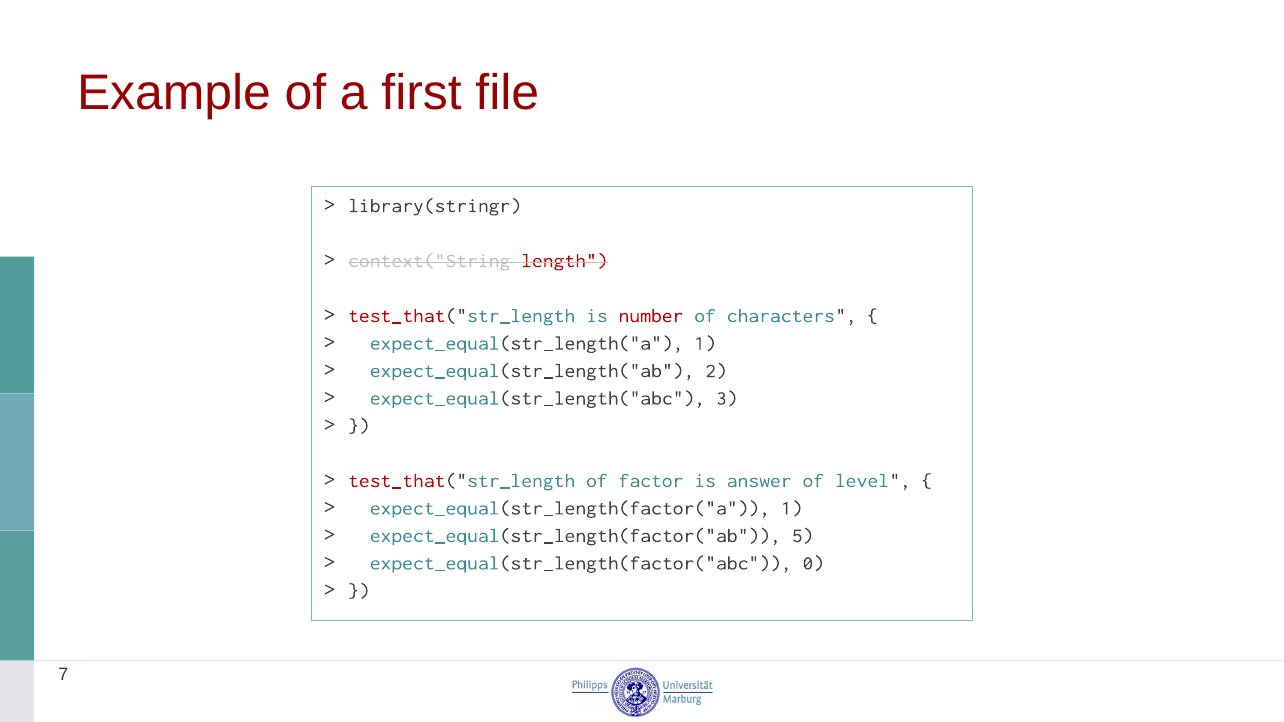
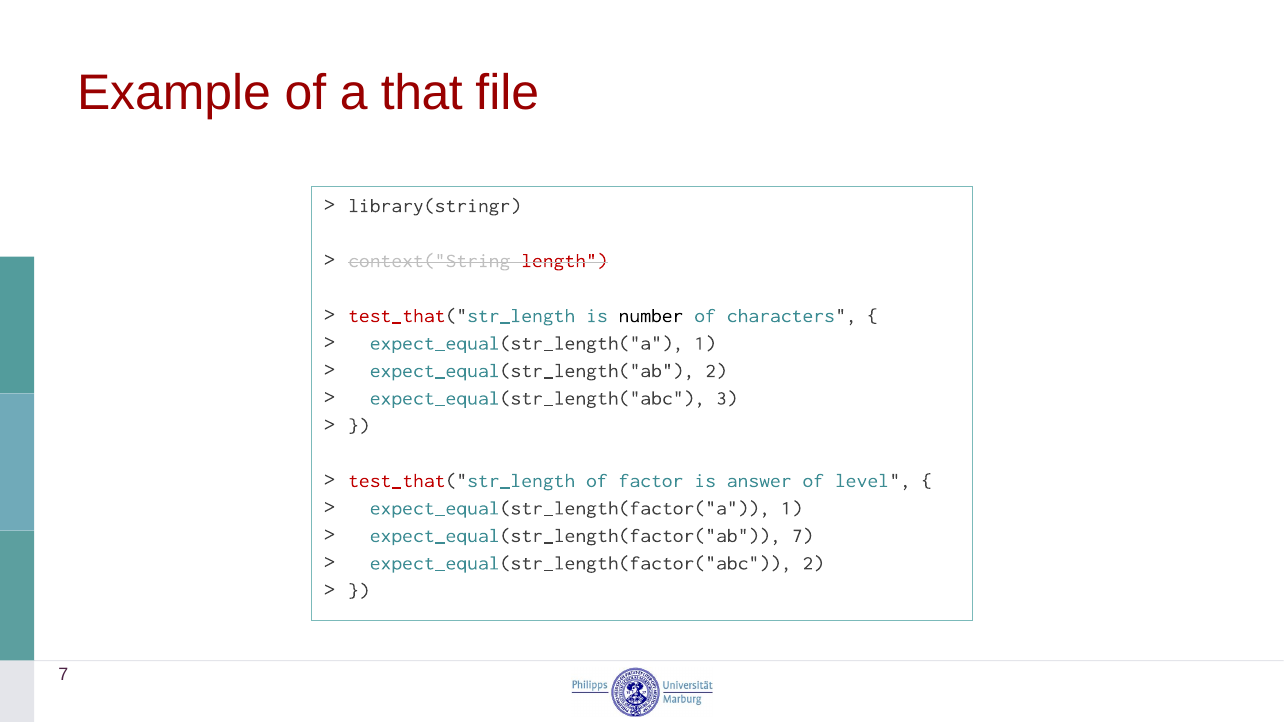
first: first -> that
number colour: red -> black
expect_equal(str_length(factor("ab 5: 5 -> 7
expect_equal(str_length(factor("abc 0: 0 -> 2
